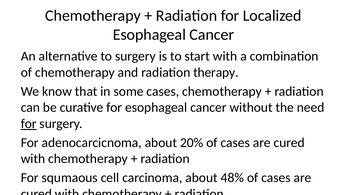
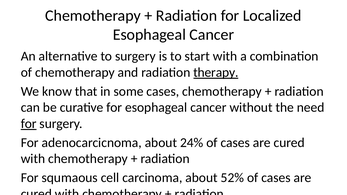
therapy underline: none -> present
20%: 20% -> 24%
48%: 48% -> 52%
